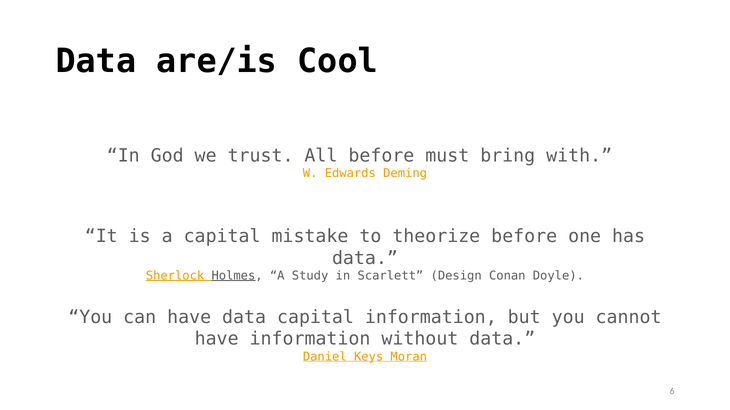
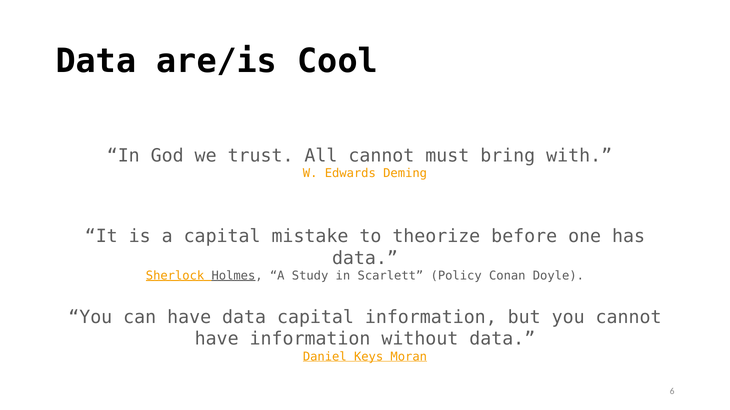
All before: before -> cannot
Design: Design -> Policy
